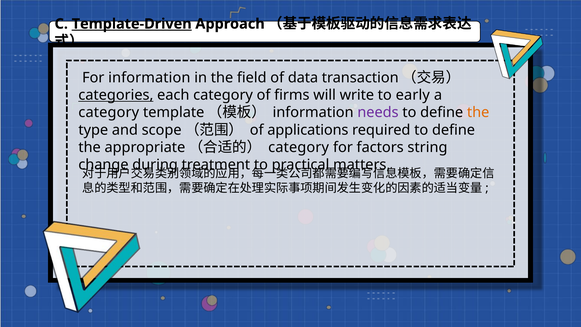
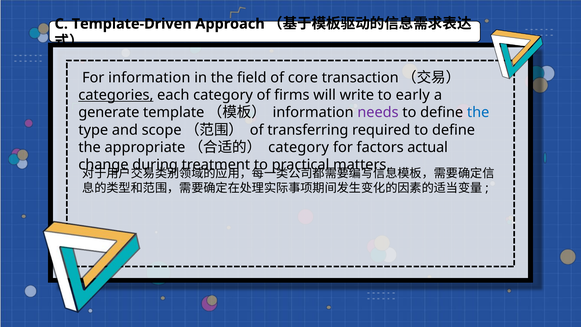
Template-Driven underline: present -> none
data: data -> core
category at (109, 112): category -> generate
the at (478, 112) colour: orange -> blue
applications: applications -> transferring
string: string -> actual
